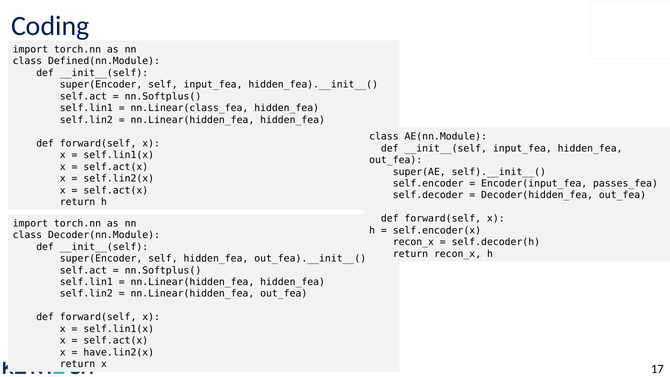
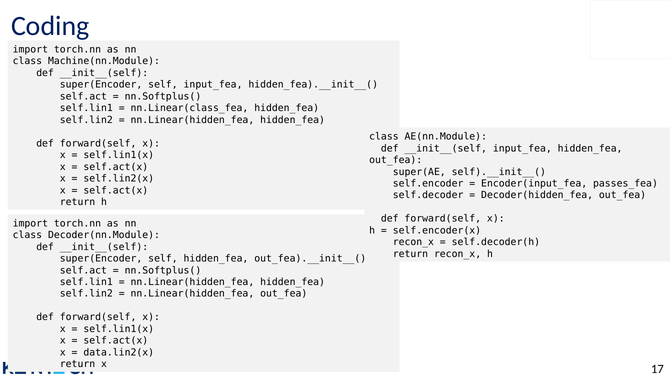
Defined(nn.Module: Defined(nn.Module -> Machine(nn.Module
have.lin2(x: have.lin2(x -> data.lin2(x
